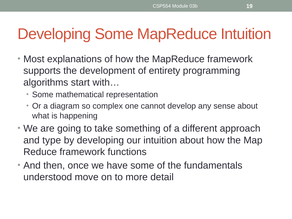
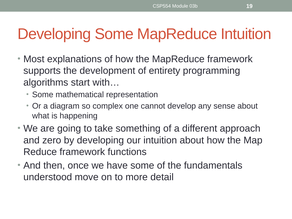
type: type -> zero
